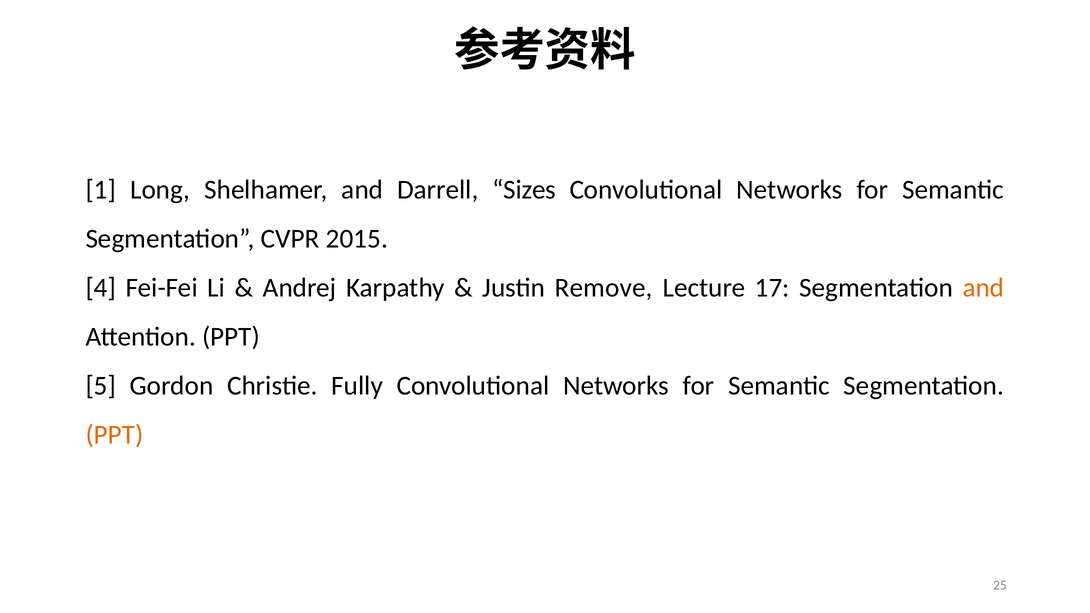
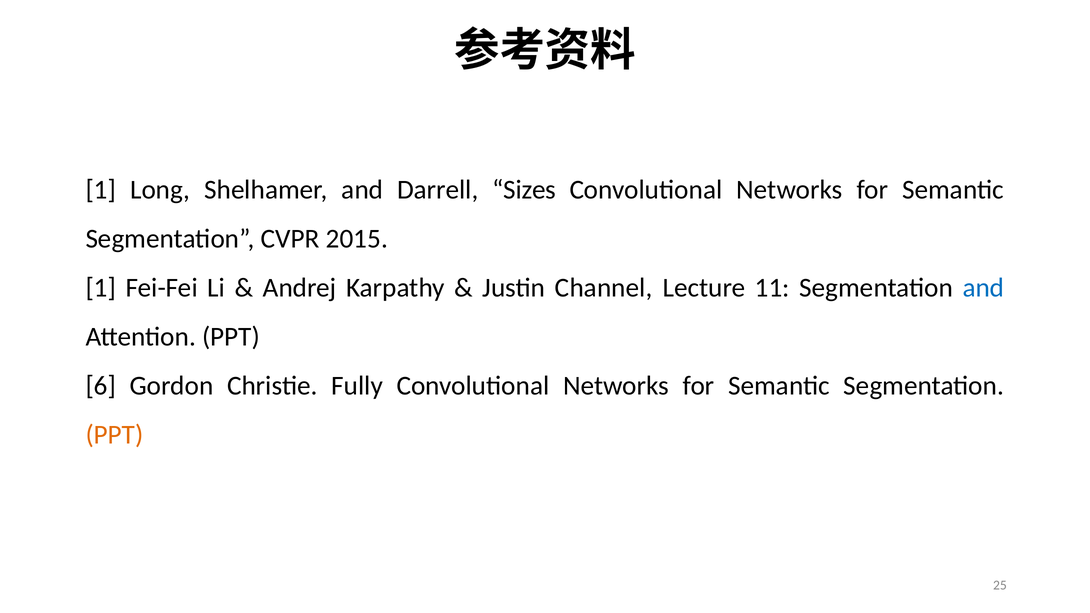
4 at (101, 288): 4 -> 1
Remove: Remove -> Channel
17: 17 -> 11
and at (983, 288) colour: orange -> blue
5: 5 -> 6
